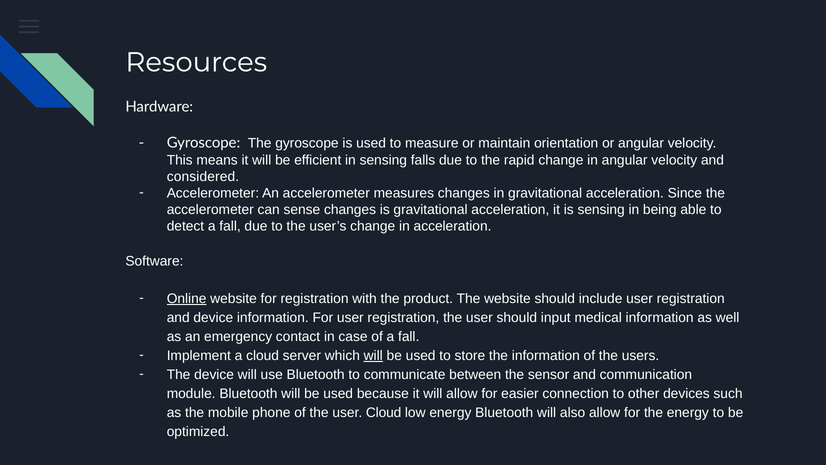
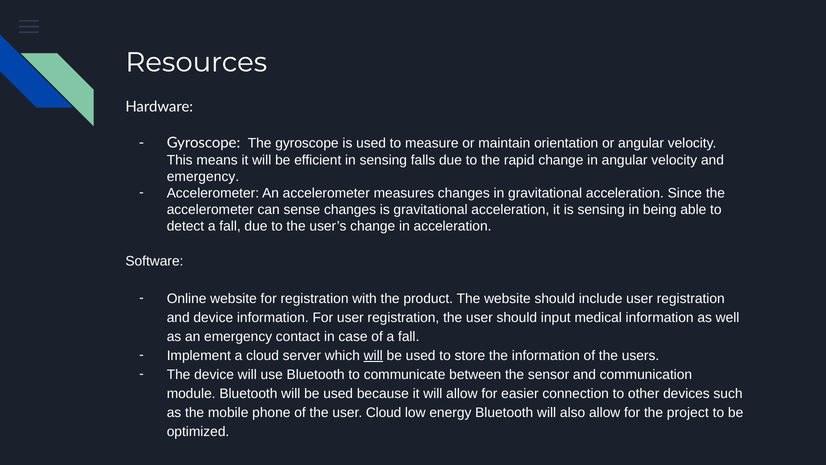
considered at (203, 177): considered -> emergency
Online underline: present -> none
the energy: energy -> project
